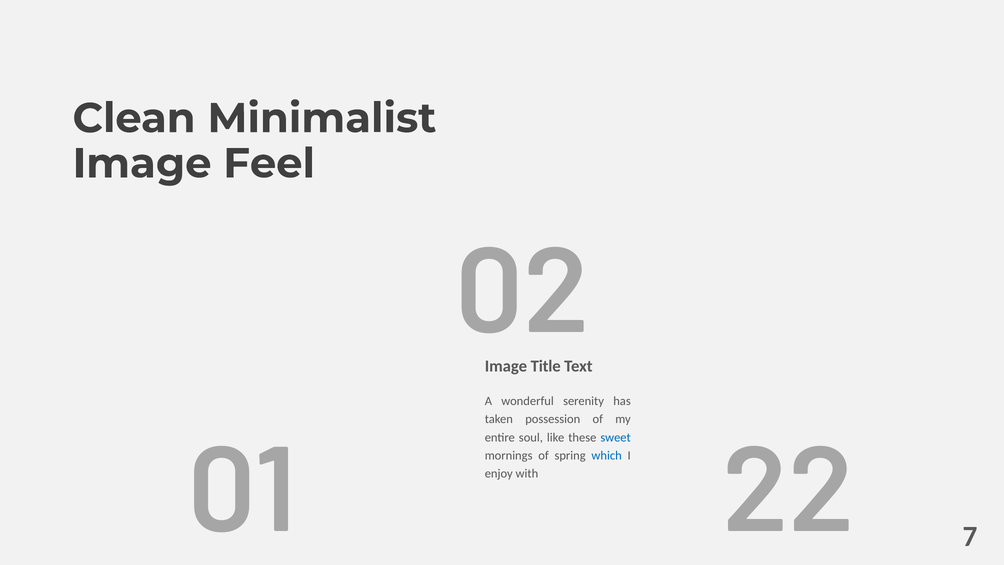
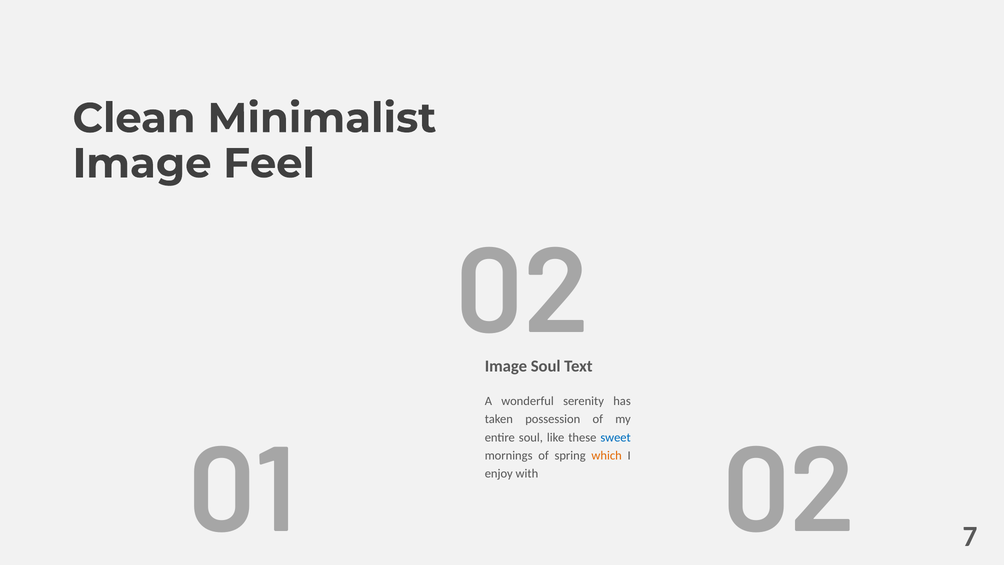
Image Title: Title -> Soul
01 22: 22 -> 02
which colour: blue -> orange
